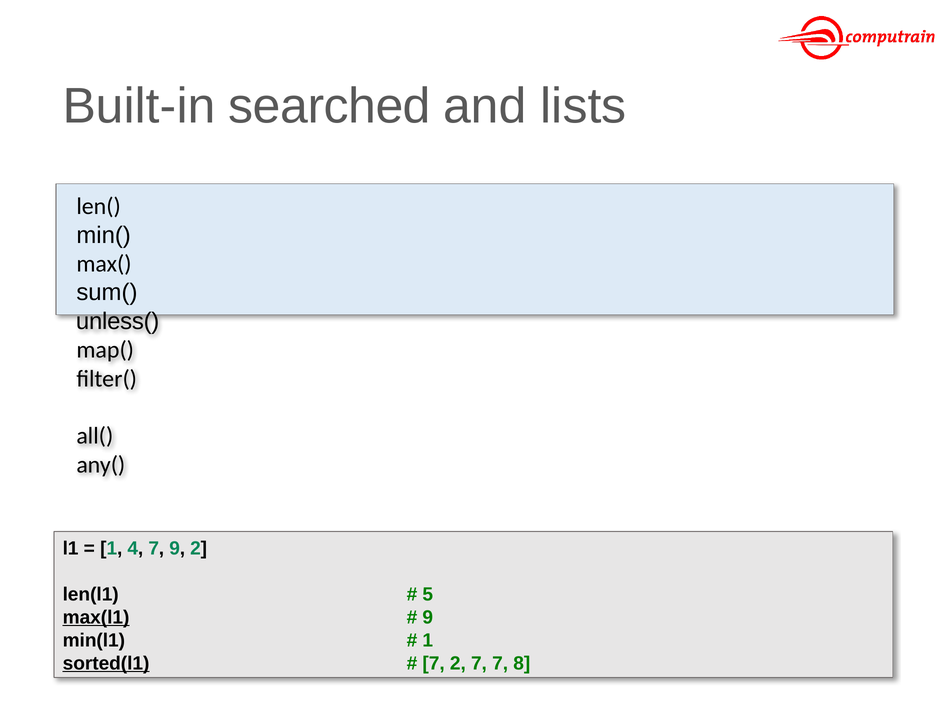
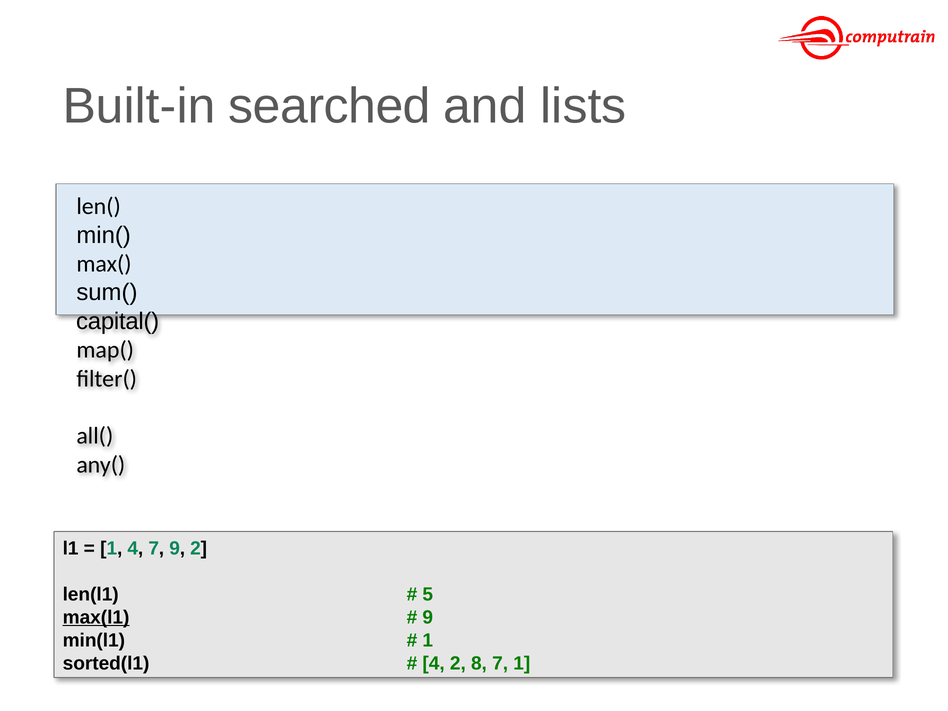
unless(: unless( -> capital(
sorted(l1 underline: present -> none
7 at (434, 663): 7 -> 4
2 7: 7 -> 8
7 8: 8 -> 1
